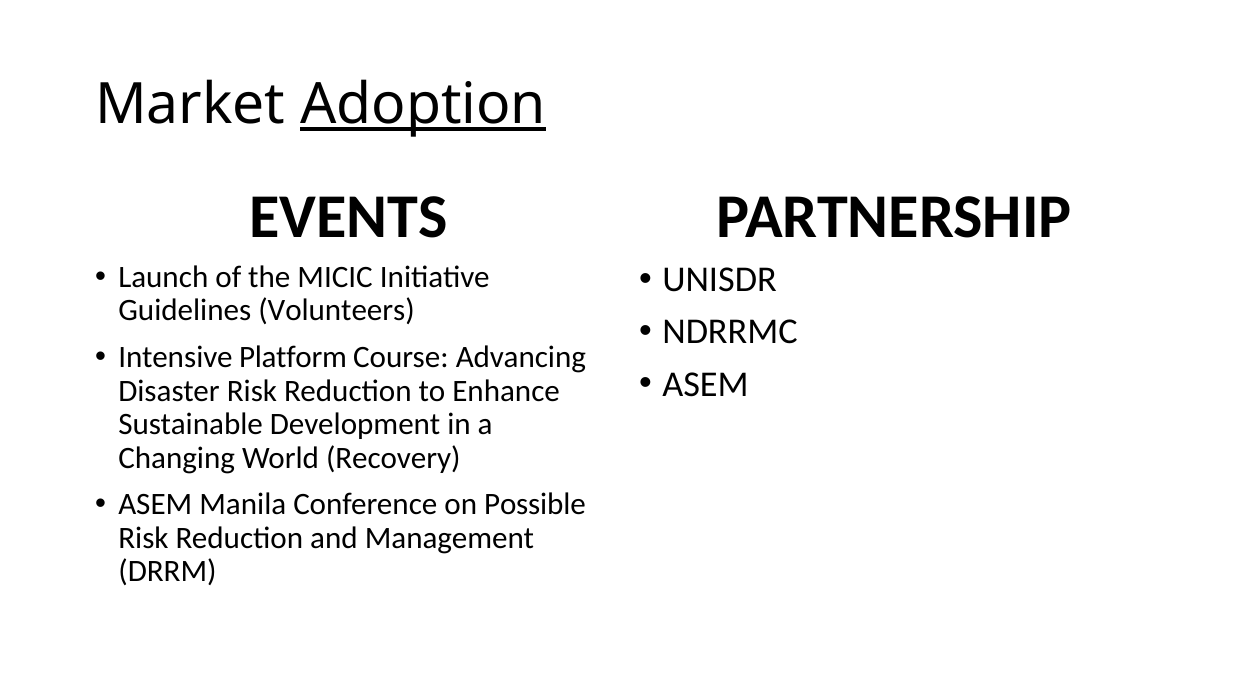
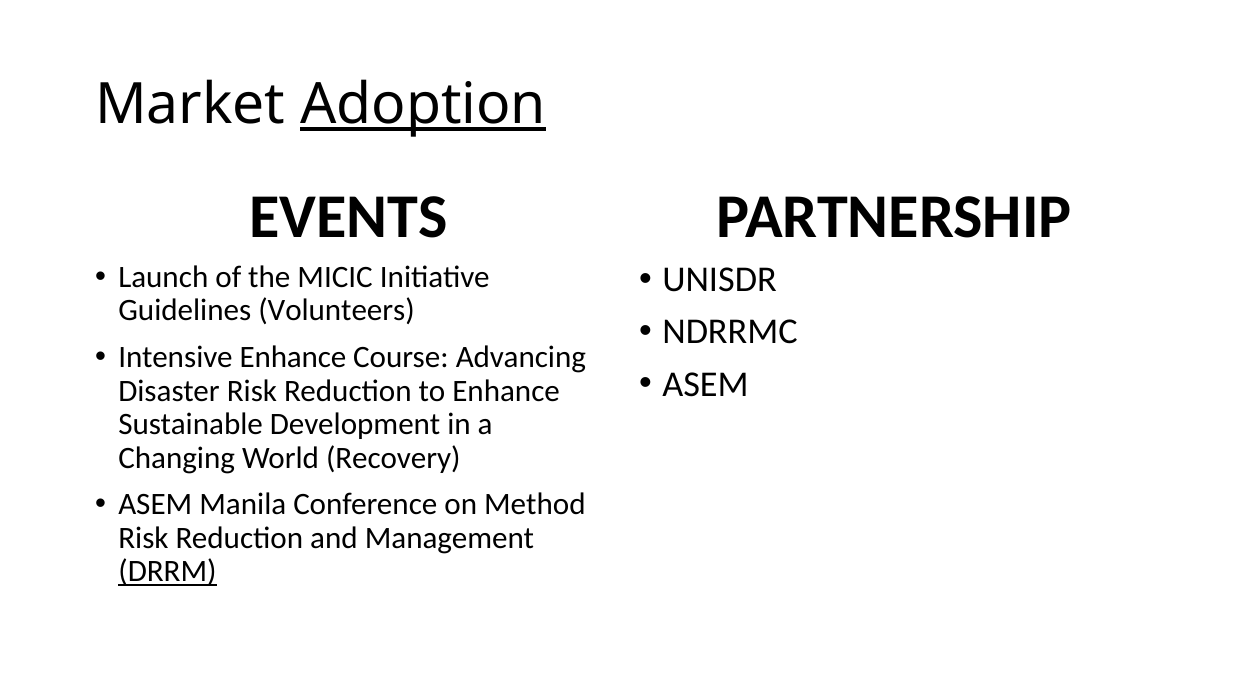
Intensive Platform: Platform -> Enhance
Possible: Possible -> Method
DRRM underline: none -> present
